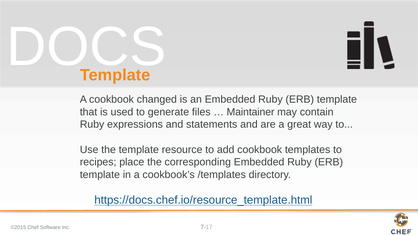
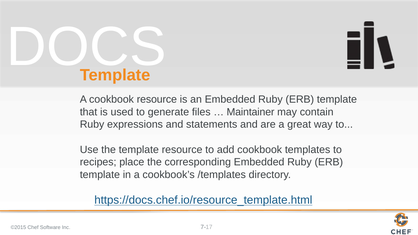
cookbook changed: changed -> resource
